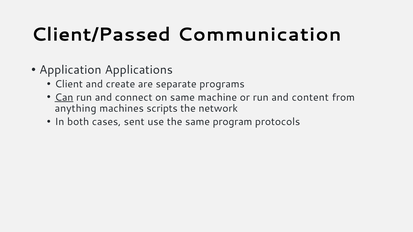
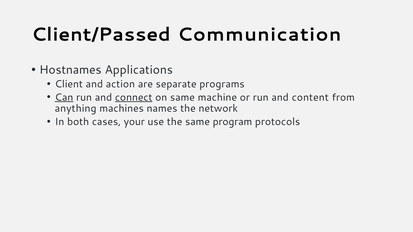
Application: Application -> Hostnames
create: create -> action
connect underline: none -> present
scripts: scripts -> names
sent: sent -> your
